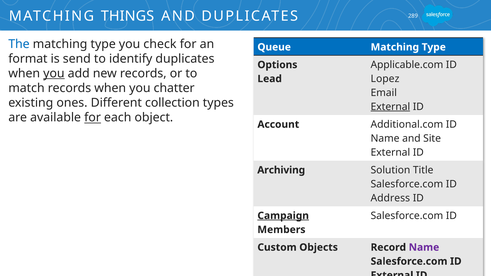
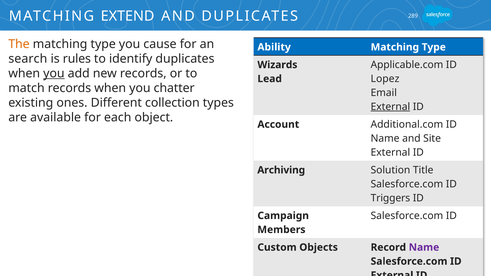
THINGS: THINGS -> EXTEND
The colour: blue -> orange
check: check -> cause
Queue: Queue -> Ability
format: format -> search
send: send -> rules
Options: Options -> Wizards
for at (93, 118) underline: present -> none
Address: Address -> Triggers
Campaign underline: present -> none
